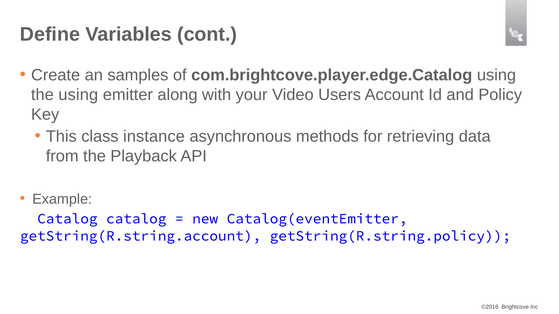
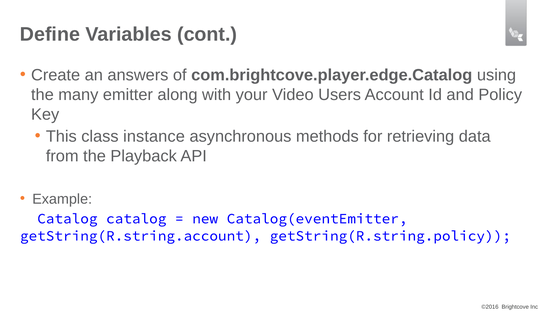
samples: samples -> answers
the using: using -> many
